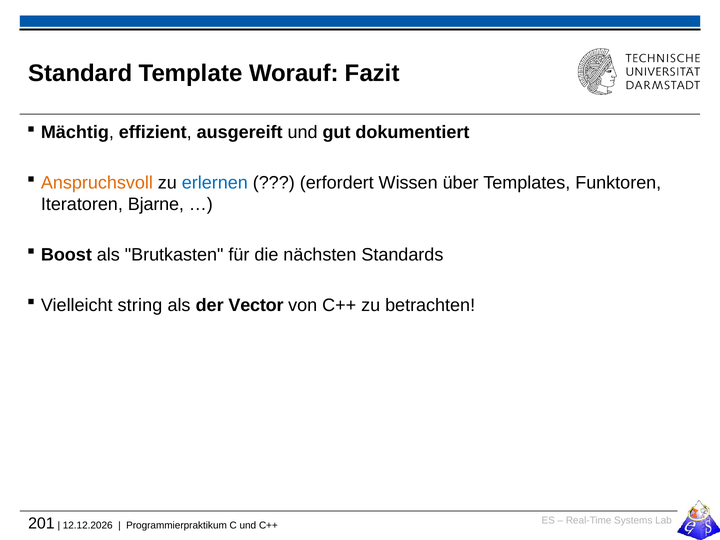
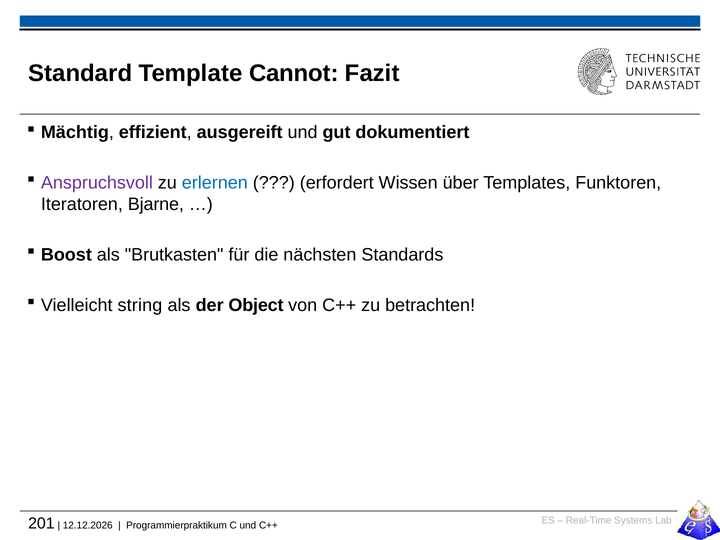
Worauf: Worauf -> Cannot
Anspruchsvoll colour: orange -> purple
Vector: Vector -> Object
